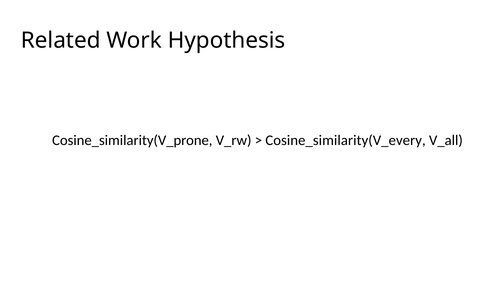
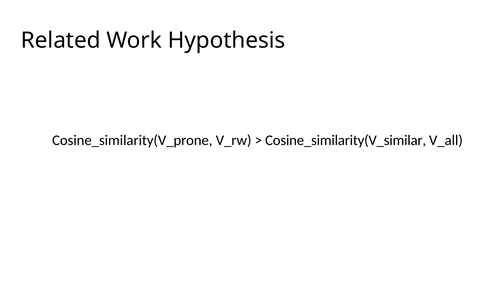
Cosine_similarity(V_every: Cosine_similarity(V_every -> Cosine_similarity(V_similar
